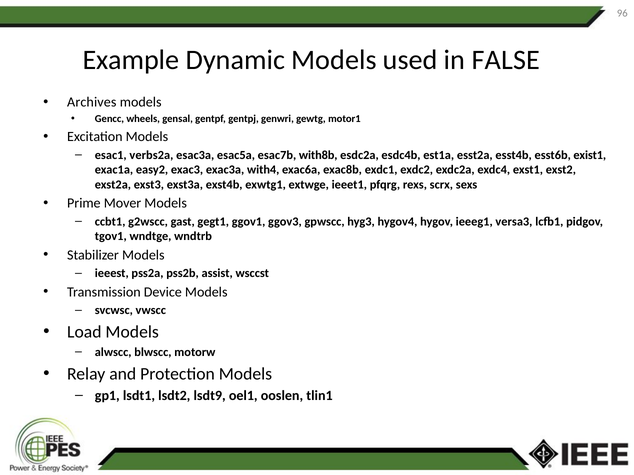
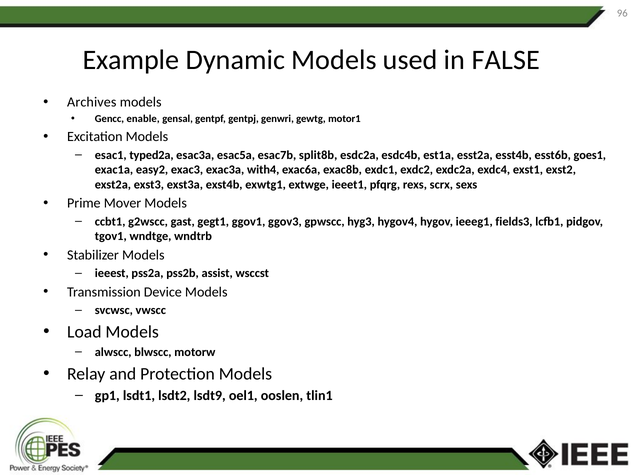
wheels: wheels -> enable
verbs2a: verbs2a -> typed2a
with8b: with8b -> split8b
exist1: exist1 -> goes1
versa3: versa3 -> fields3
